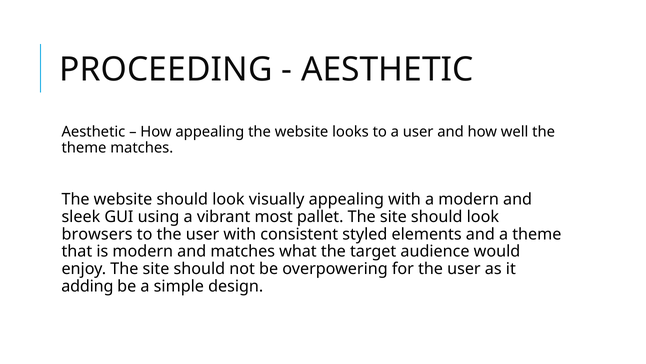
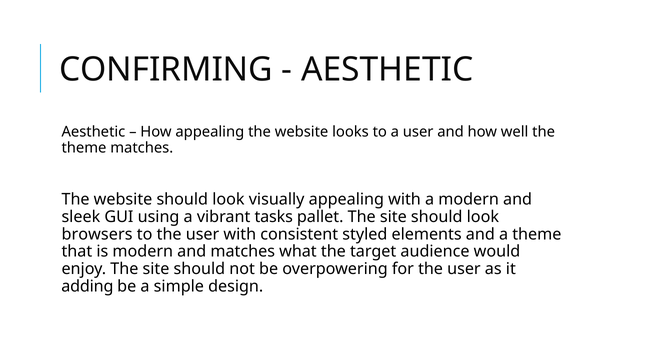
PROCEEDING: PROCEEDING -> CONFIRMING
most: most -> tasks
